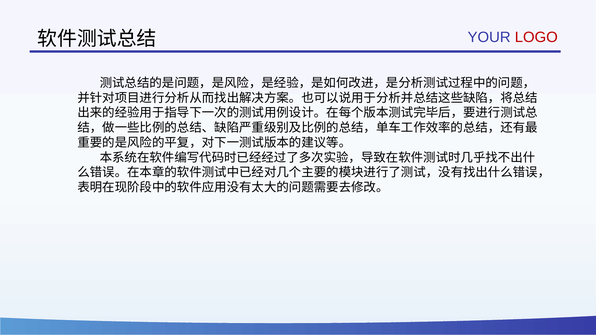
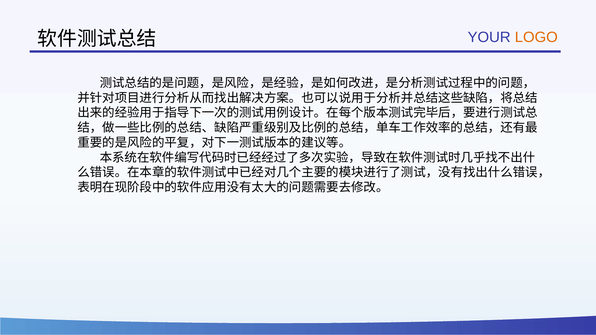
LOGO colour: red -> orange
